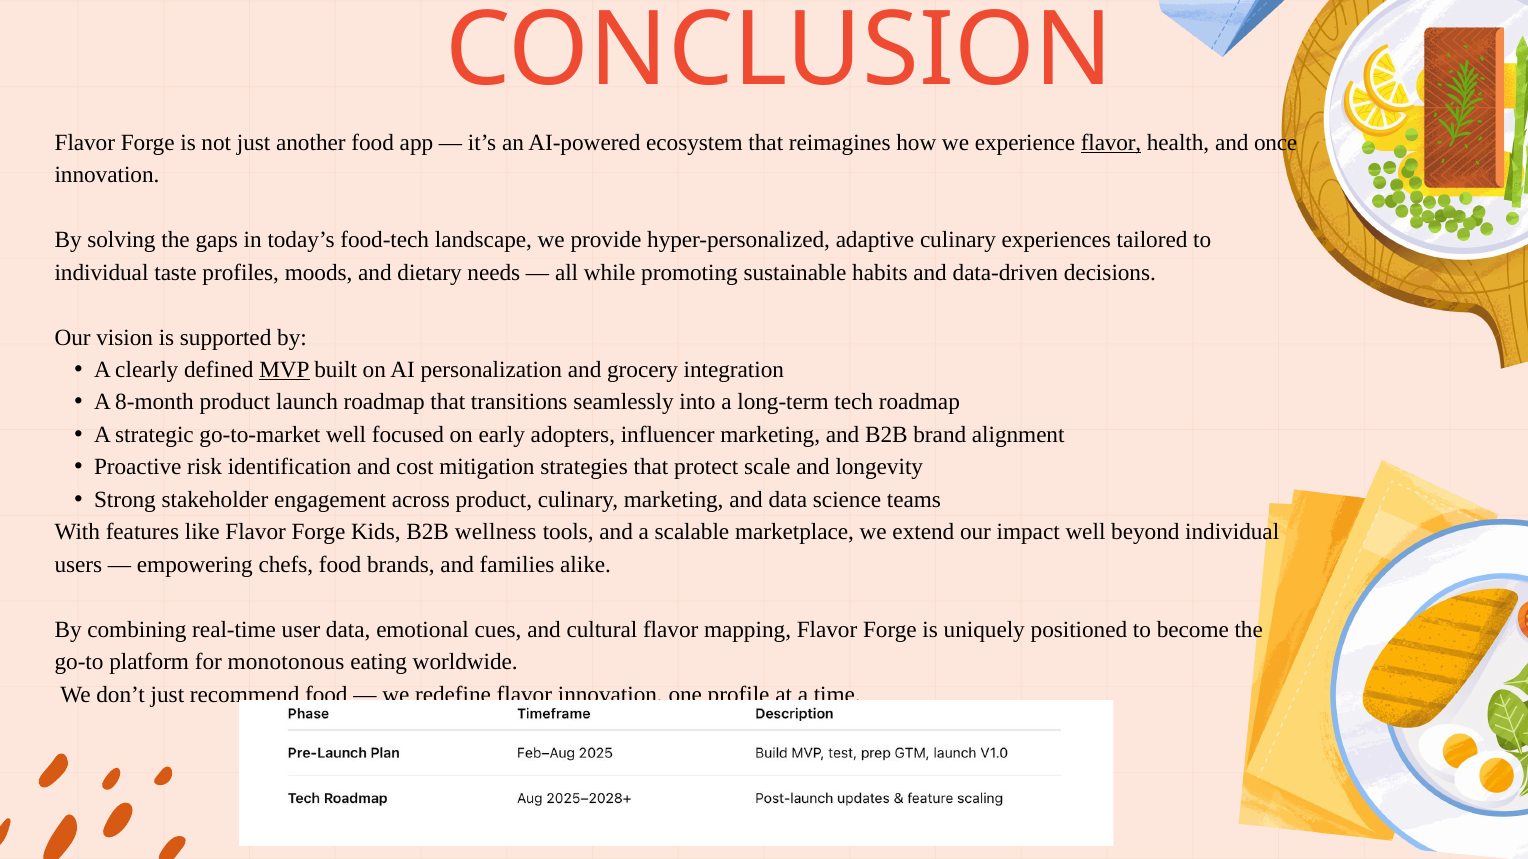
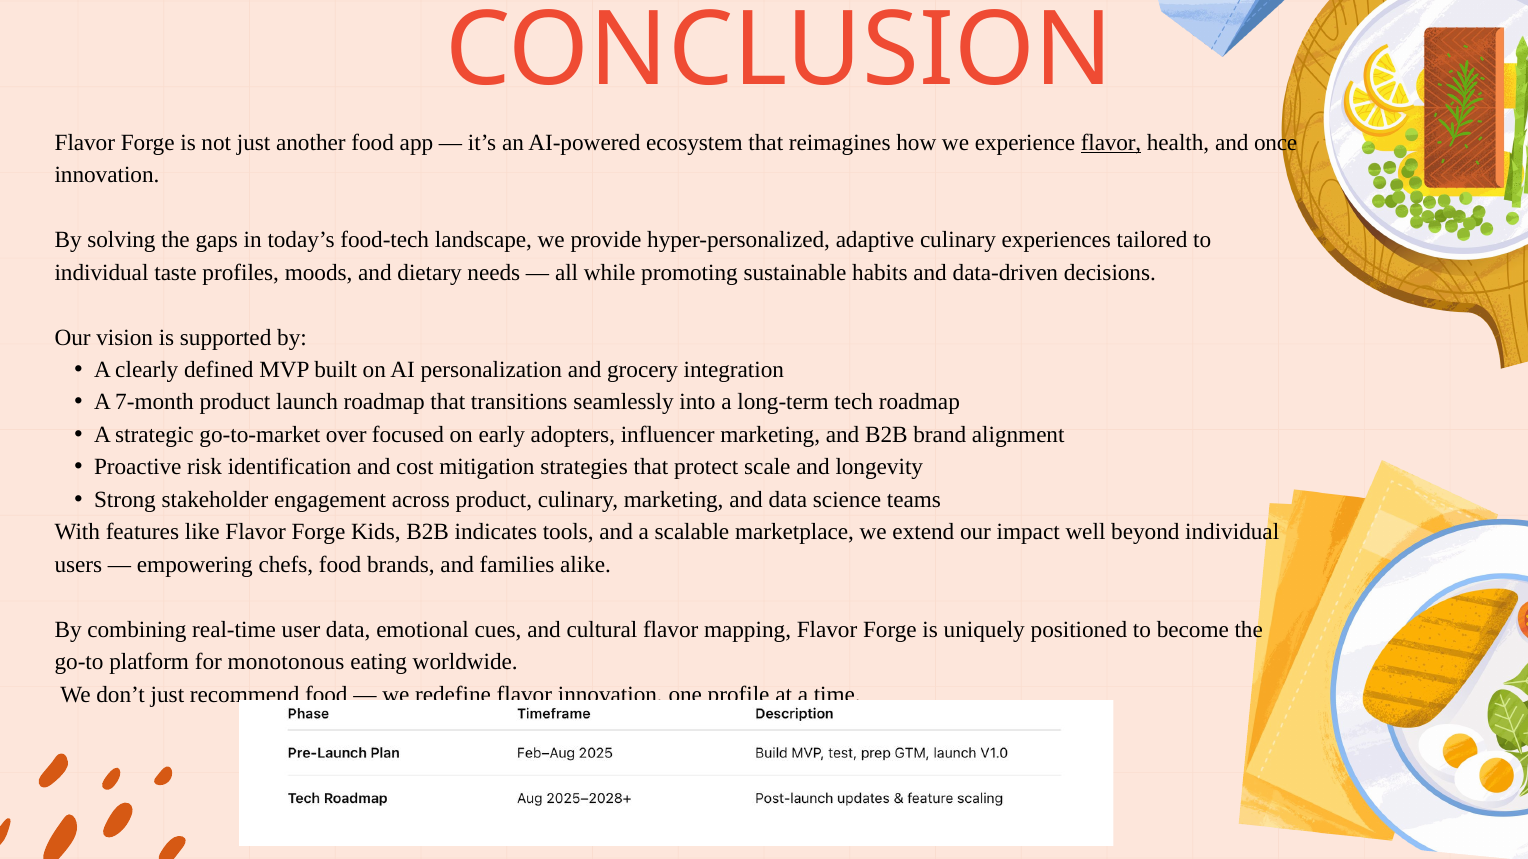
MVP underline: present -> none
8-month: 8-month -> 7-month
go-to-market well: well -> over
wellness: wellness -> indicates
